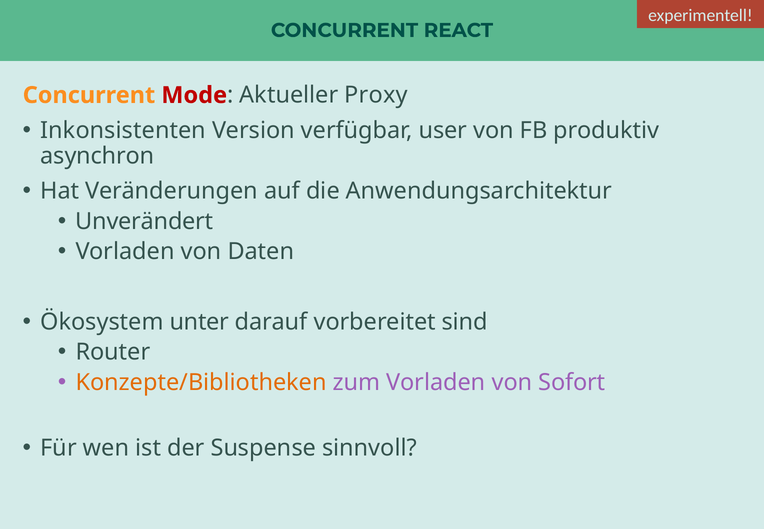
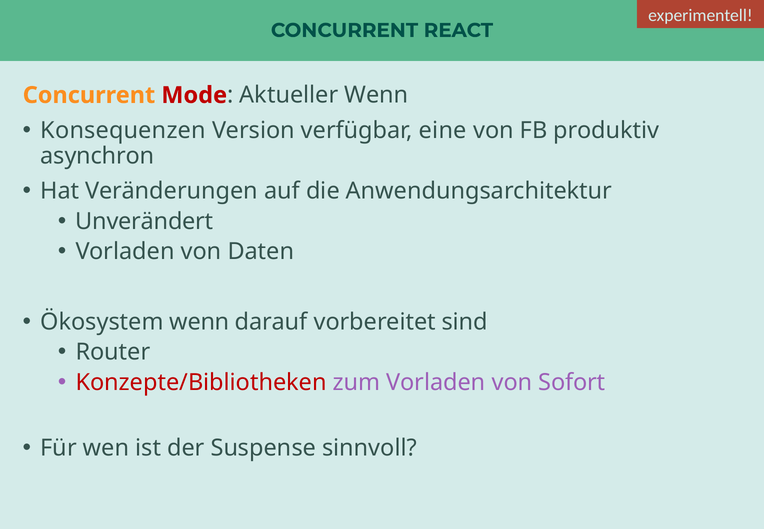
Aktueller Proxy: Proxy -> Wenn
Inkonsistenten: Inkonsistenten -> Konsequenzen
user: user -> eine
Ökosystem unter: unter -> wenn
Konzepte/Bibliotheken colour: orange -> red
